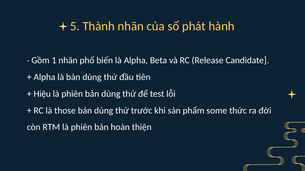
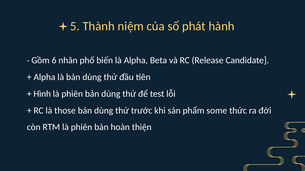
Thành nhãn: nhãn -> niệm
1: 1 -> 6
Hiệu: Hiệu -> Hình
